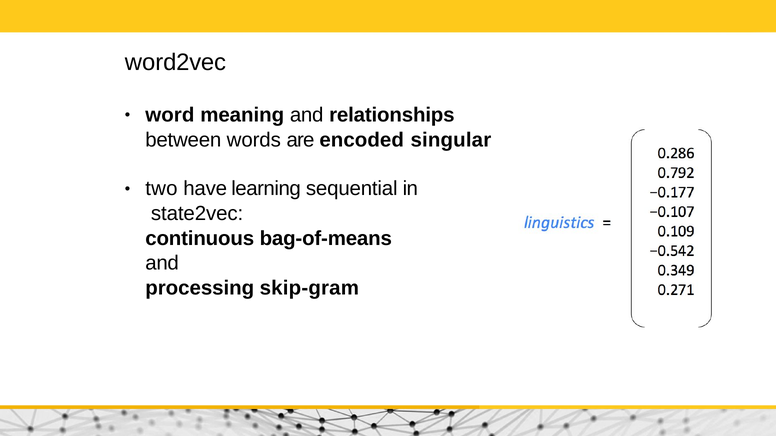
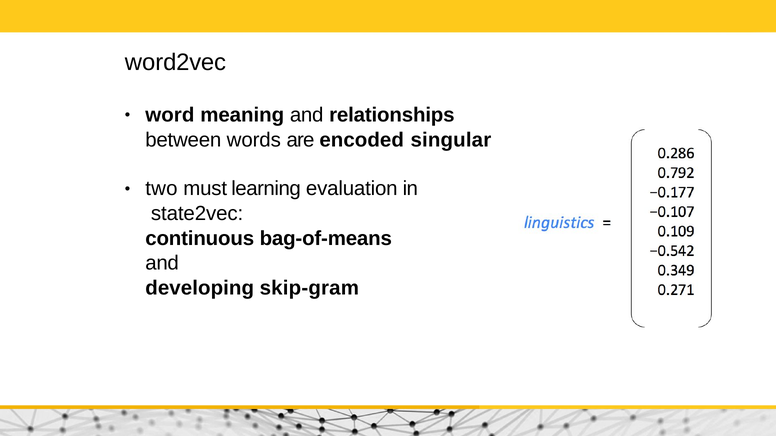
have: have -> must
sequential: sequential -> evaluation
processing: processing -> developing
